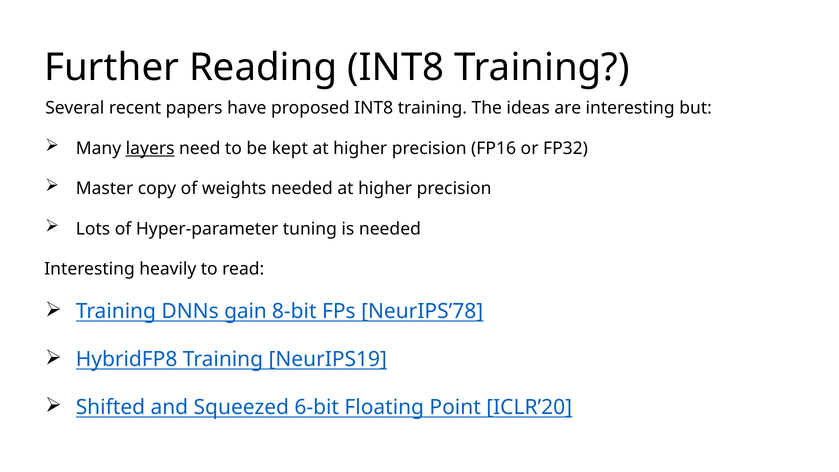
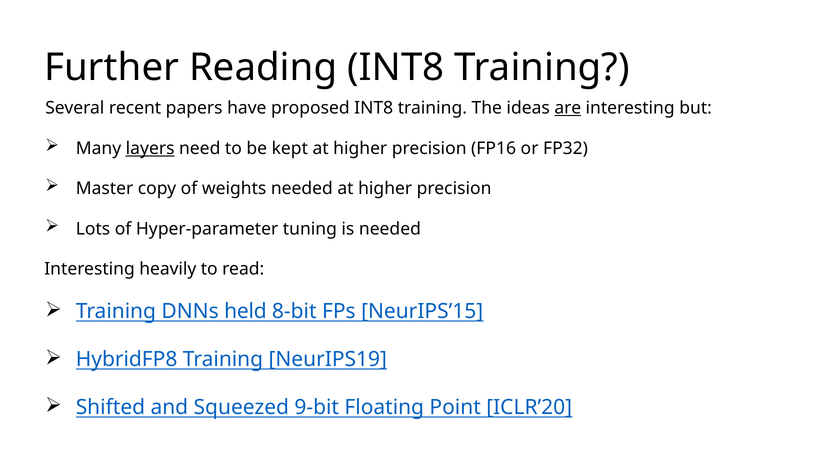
are underline: none -> present
gain: gain -> held
NeurIPS’78: NeurIPS’78 -> NeurIPS’15
6-bit: 6-bit -> 9-bit
